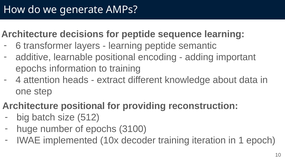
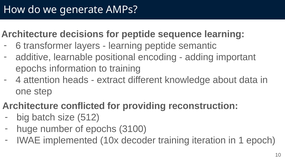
Architecture positional: positional -> conflicted
